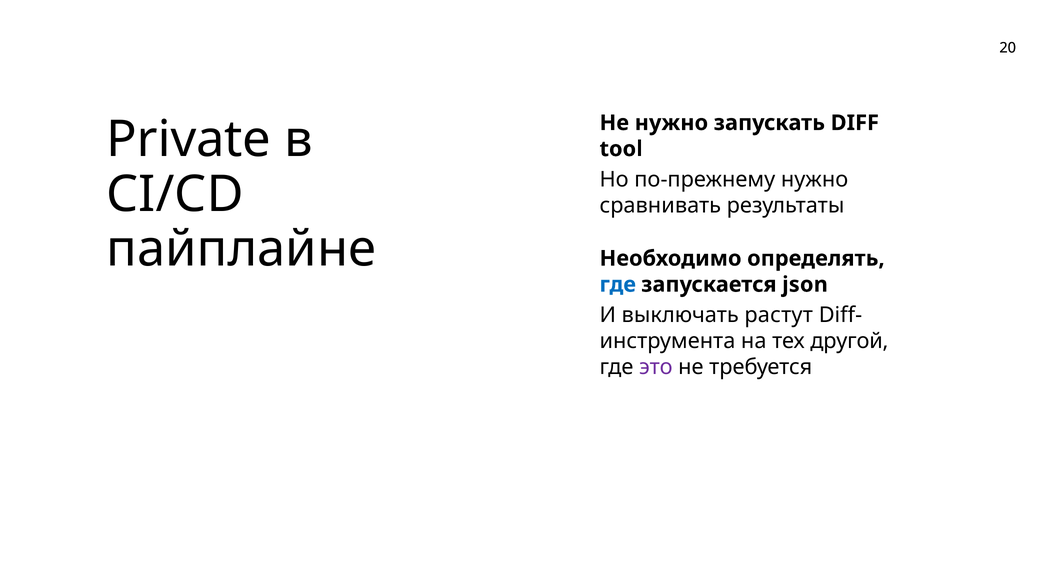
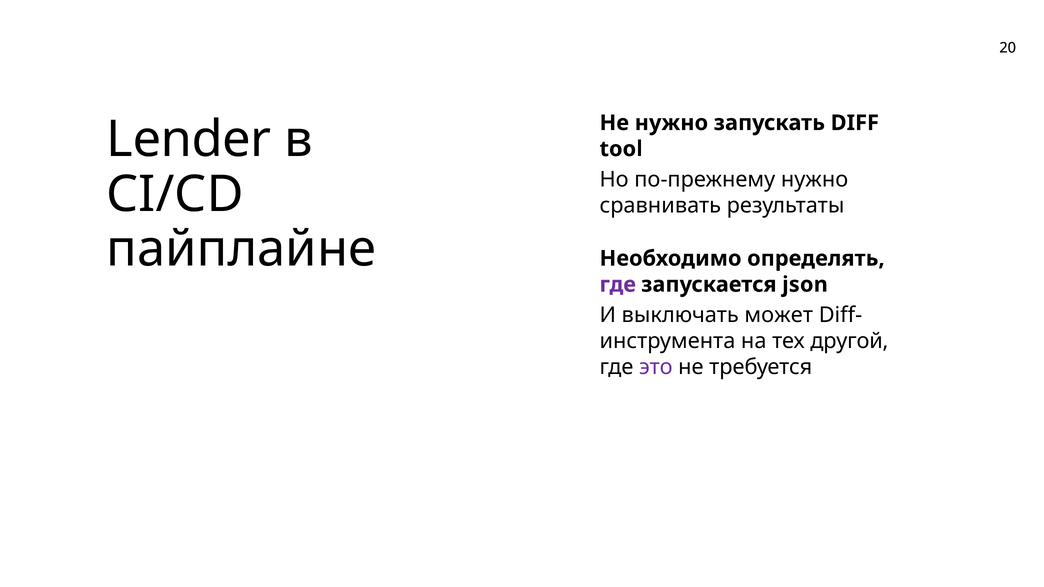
Private: Private -> Lender
где at (618, 285) colour: blue -> purple
растут: растут -> может
